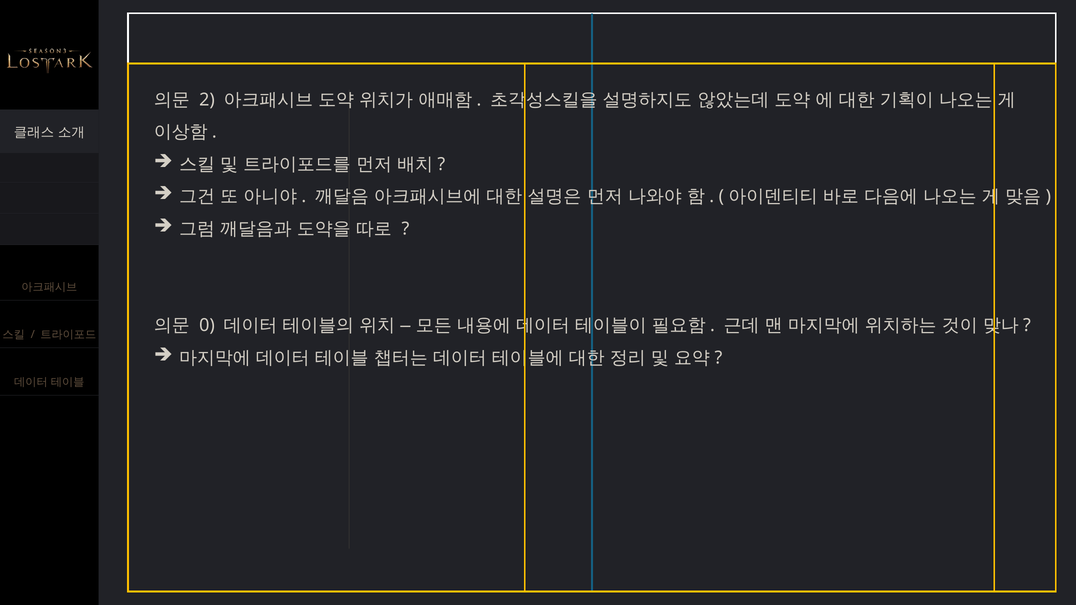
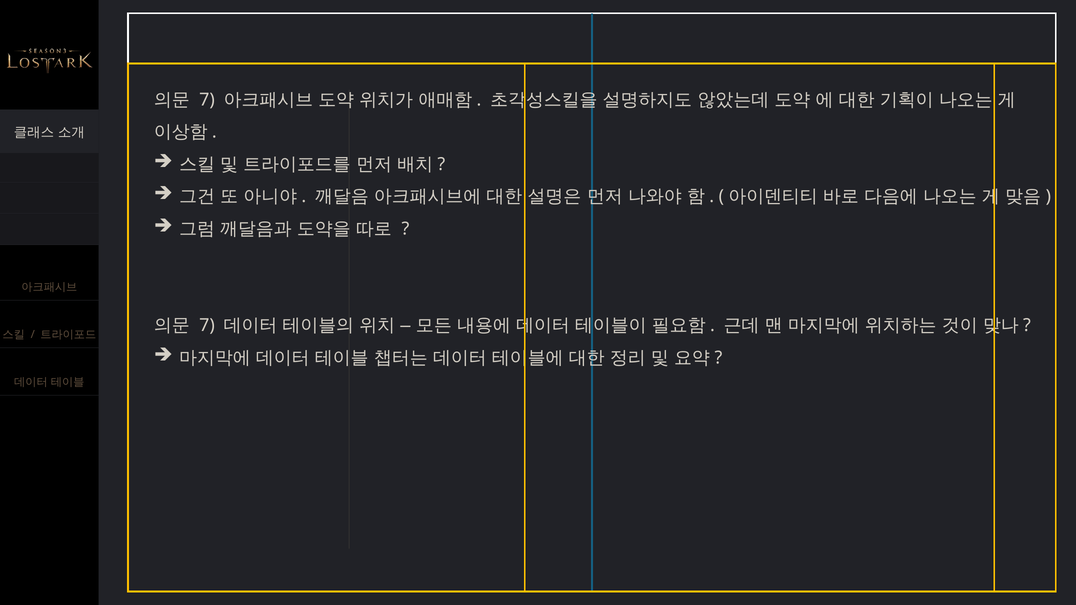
2 at (207, 100): 2 -> 7
0 at (207, 325): 0 -> 7
